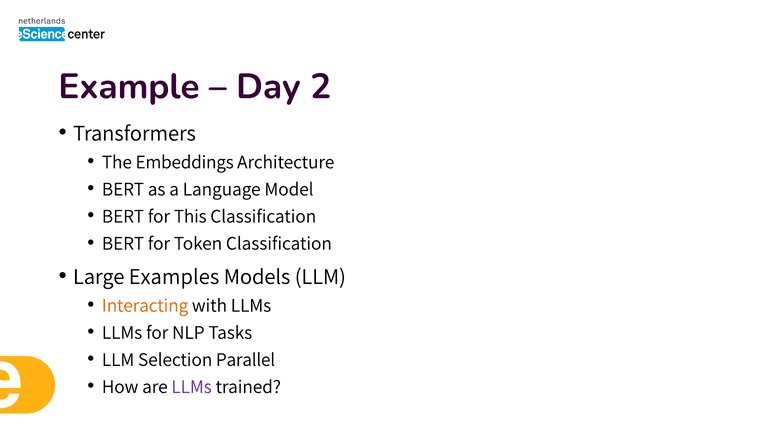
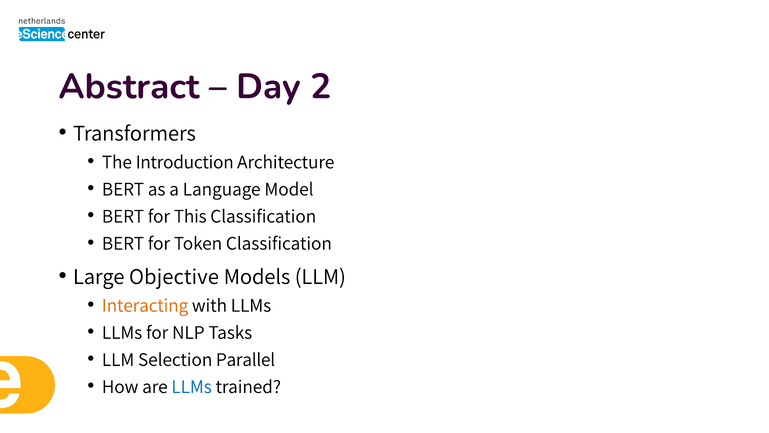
Example: Example -> Abstract
Embeddings: Embeddings -> Introduction
Examples: Examples -> Objective
LLMs at (192, 386) colour: purple -> blue
